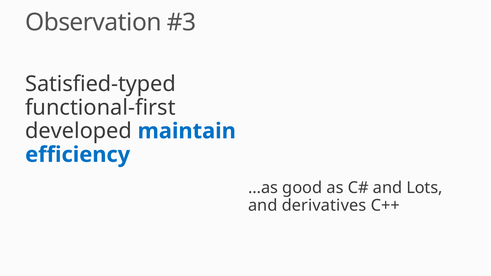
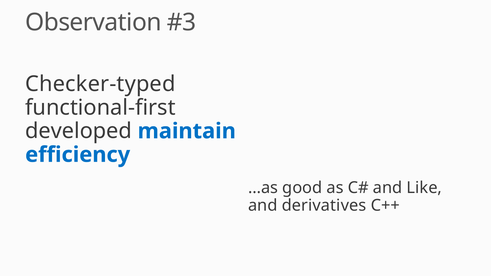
Satisfied-typed: Satisfied-typed -> Checker-typed
Lots: Lots -> Like
